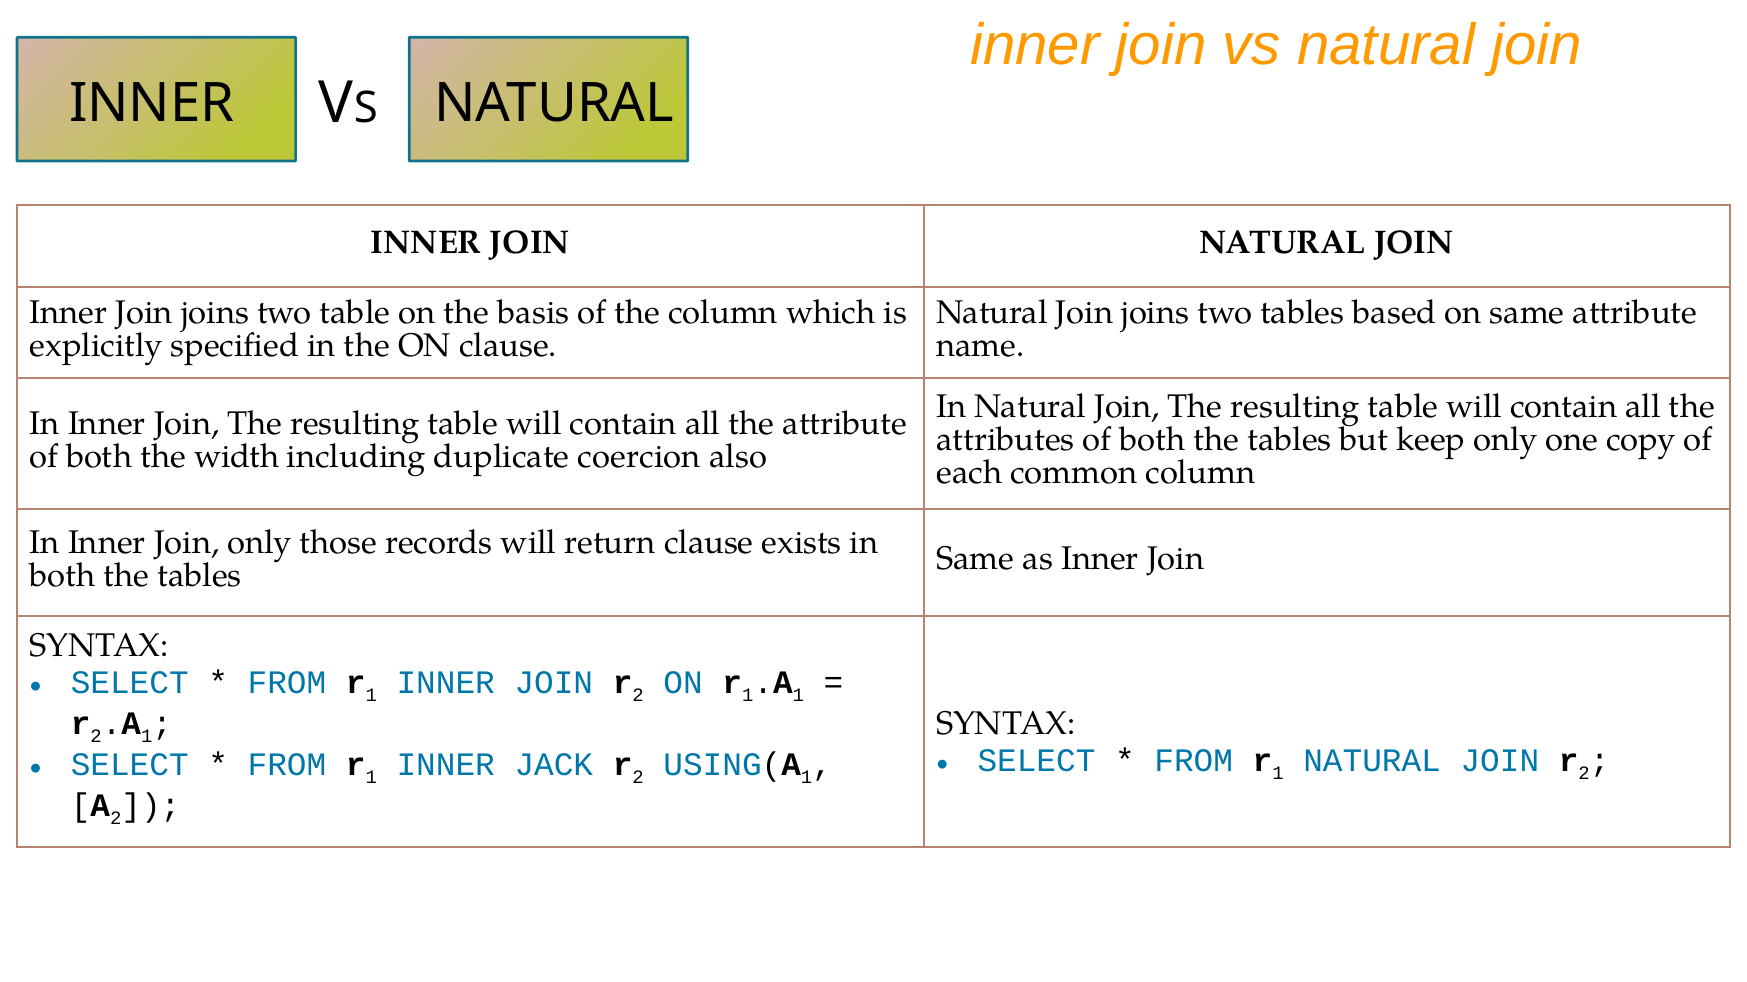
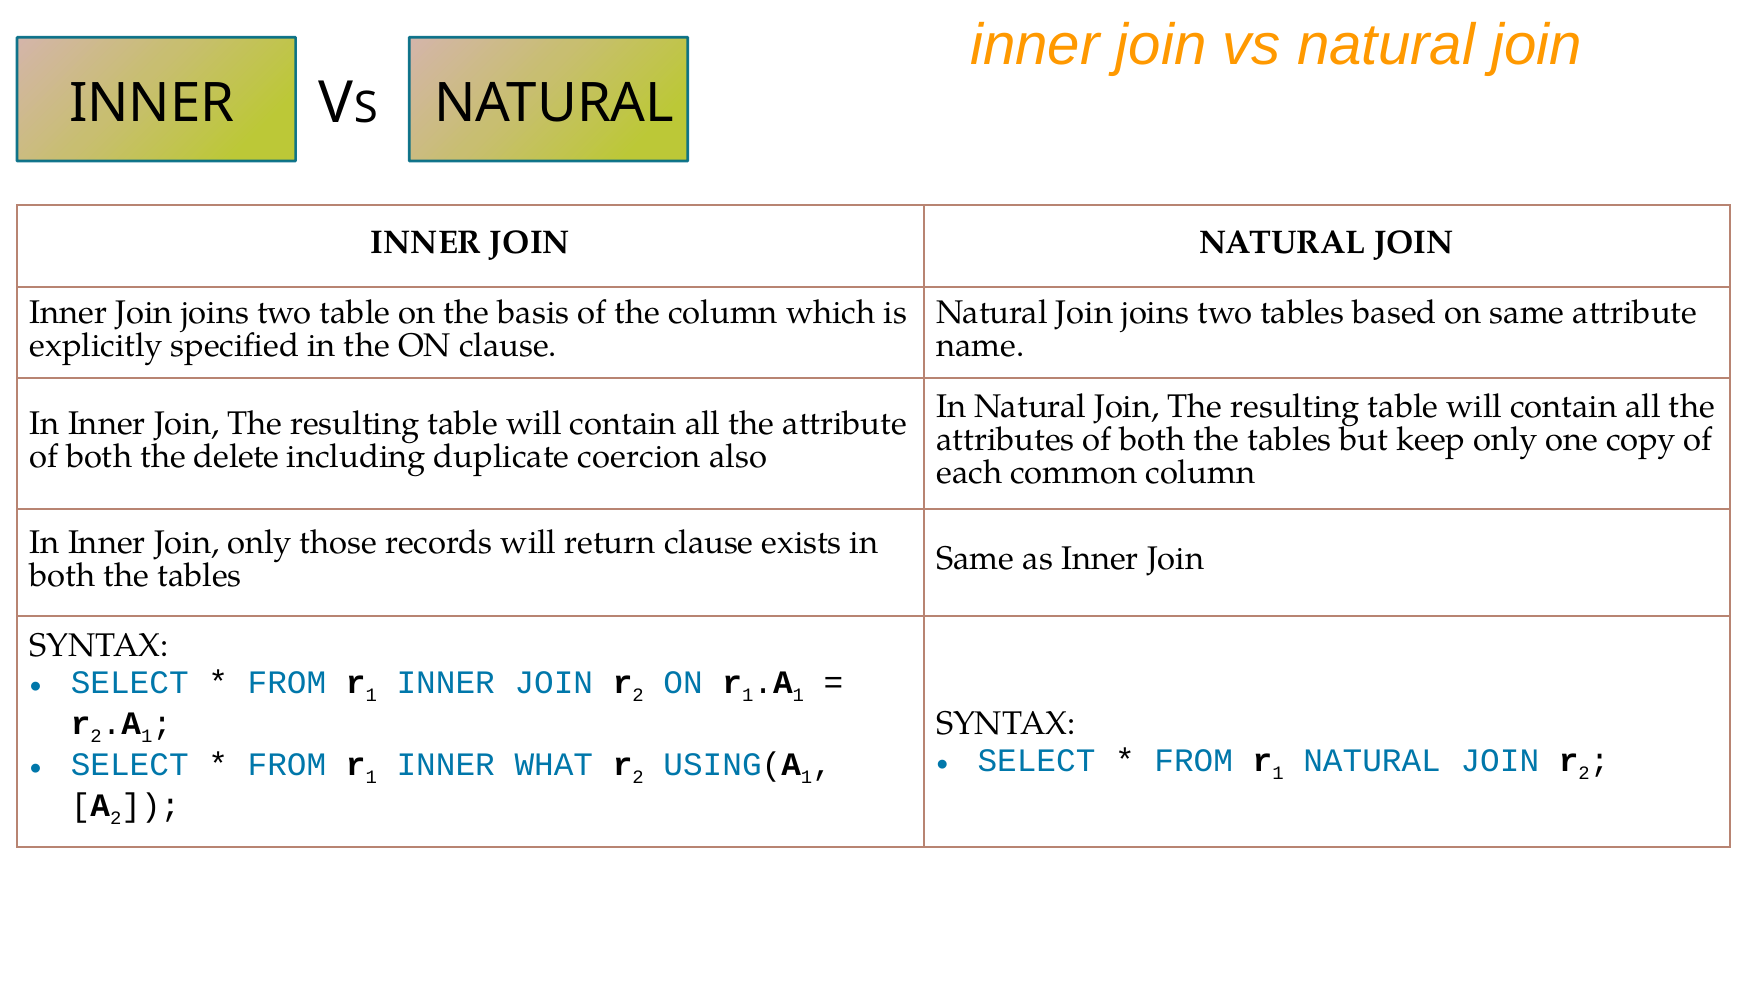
width: width -> delete
JACK: JACK -> WHAT
